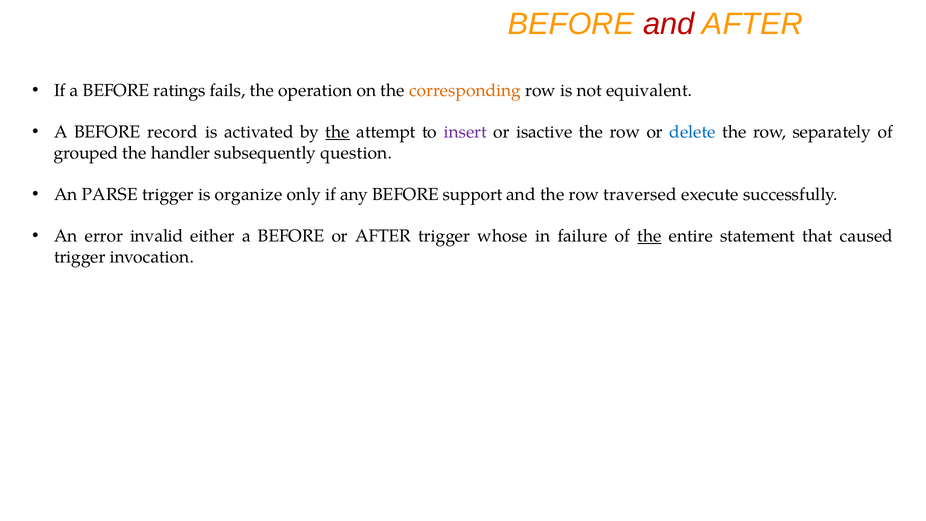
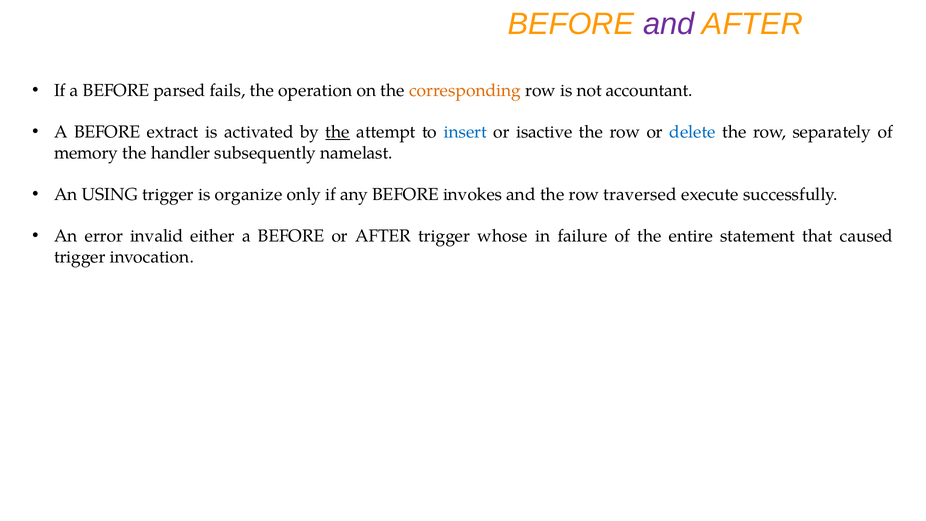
and at (669, 24) colour: red -> purple
ratings: ratings -> parsed
equivalent: equivalent -> accountant
record: record -> extract
insert colour: purple -> blue
grouped: grouped -> memory
question: question -> namelast
PARSE: PARSE -> USING
support: support -> invokes
the at (649, 236) underline: present -> none
